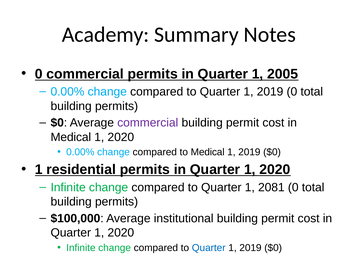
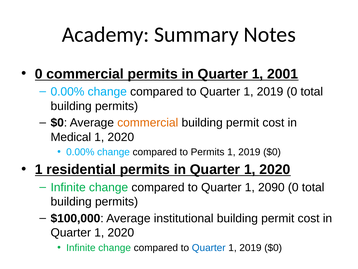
2005: 2005 -> 2001
commercial at (148, 123) colour: purple -> orange
to Medical: Medical -> Permits
2081: 2081 -> 2090
